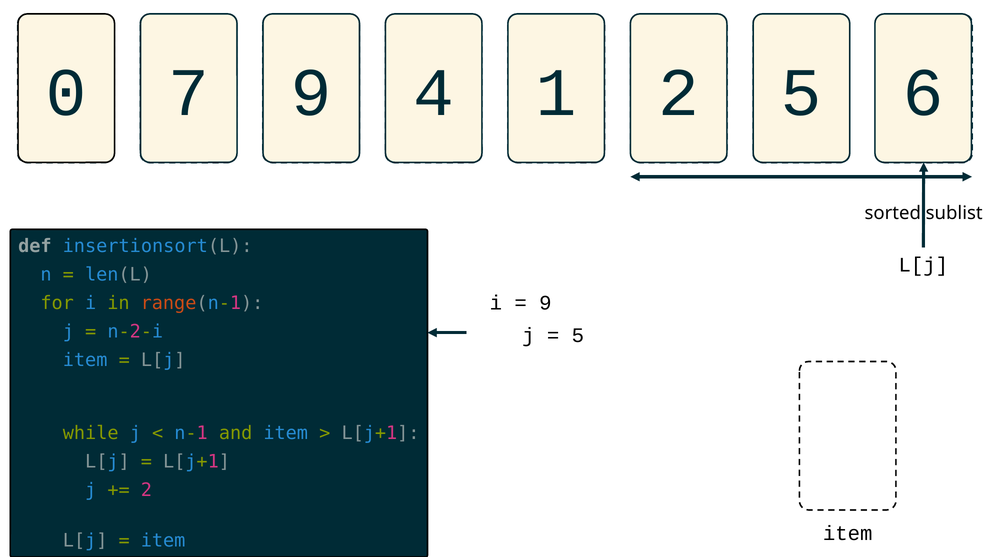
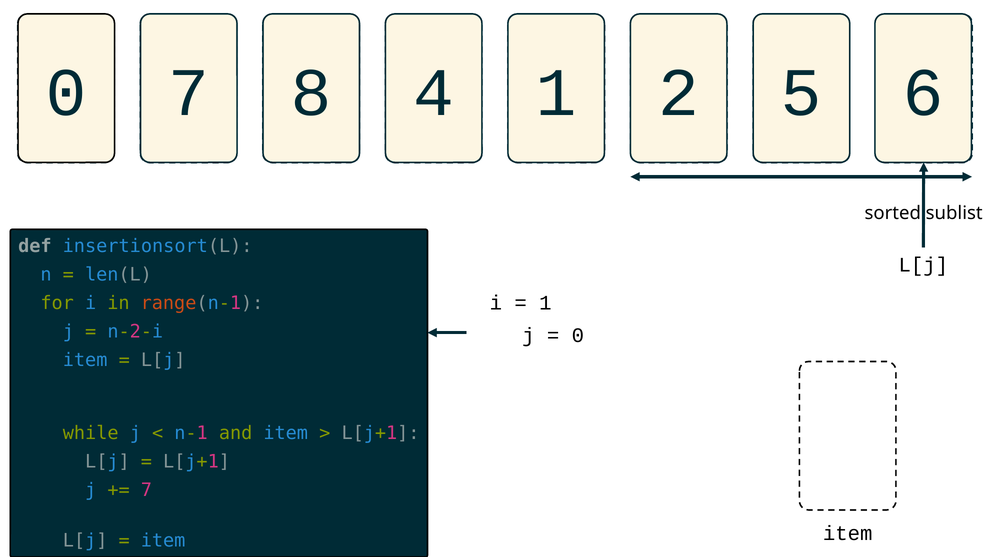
7 9: 9 -> 8
9 at (545, 303): 9 -> 1
5 at (578, 336): 5 -> 0
2 at (146, 490): 2 -> 7
